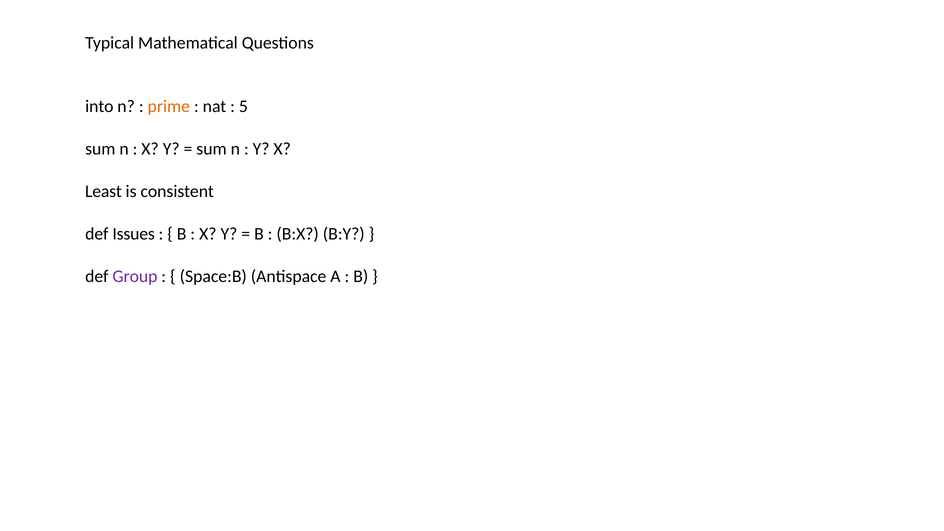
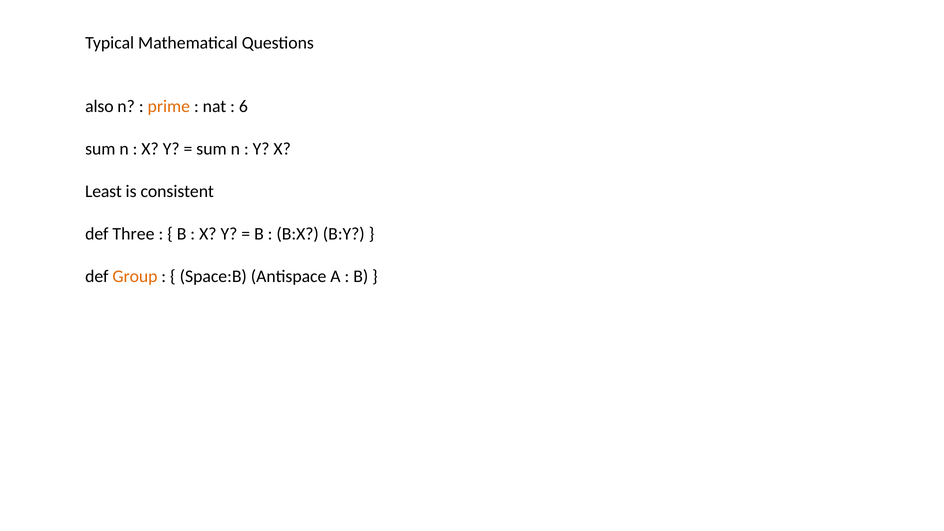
into: into -> also
5: 5 -> 6
Issues: Issues -> Three
Group colour: purple -> orange
